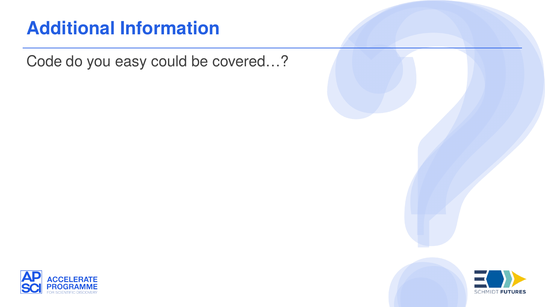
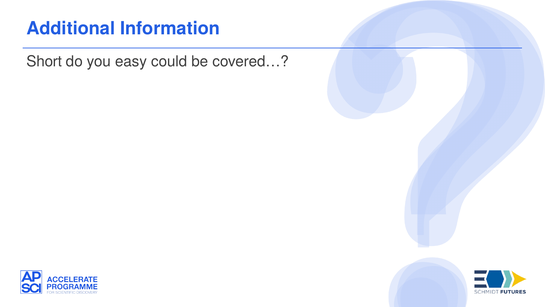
Code: Code -> Short
